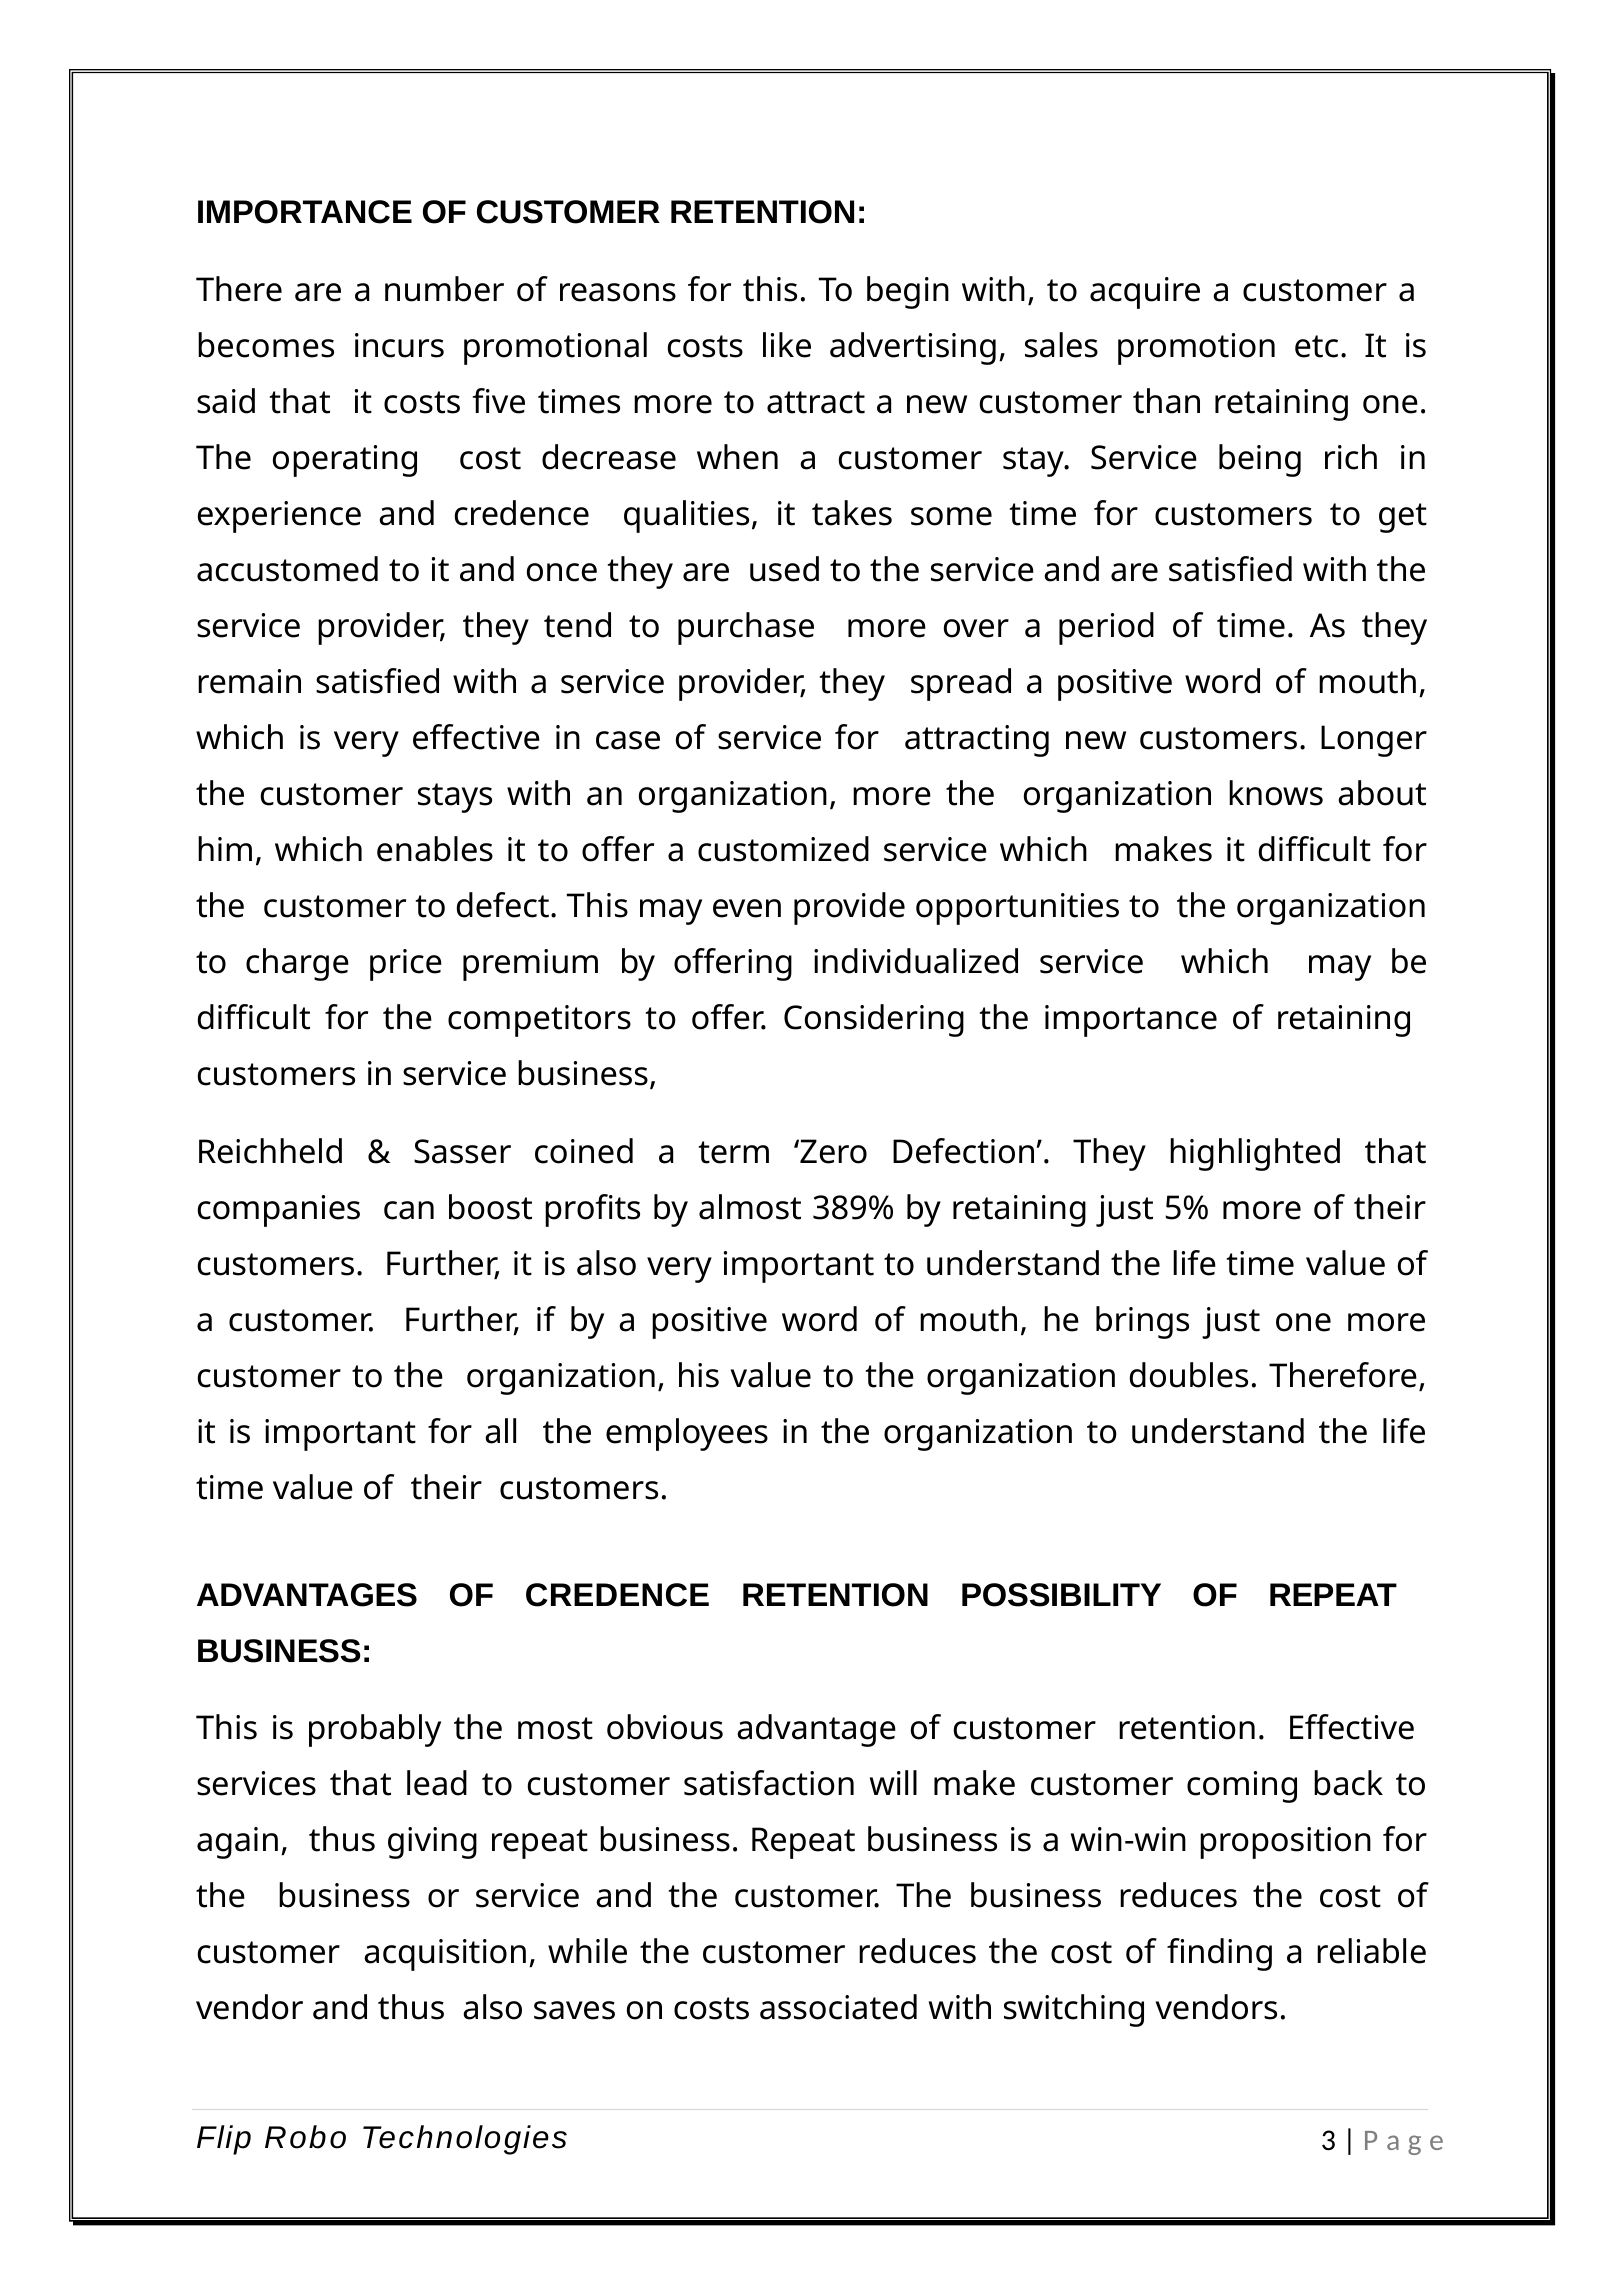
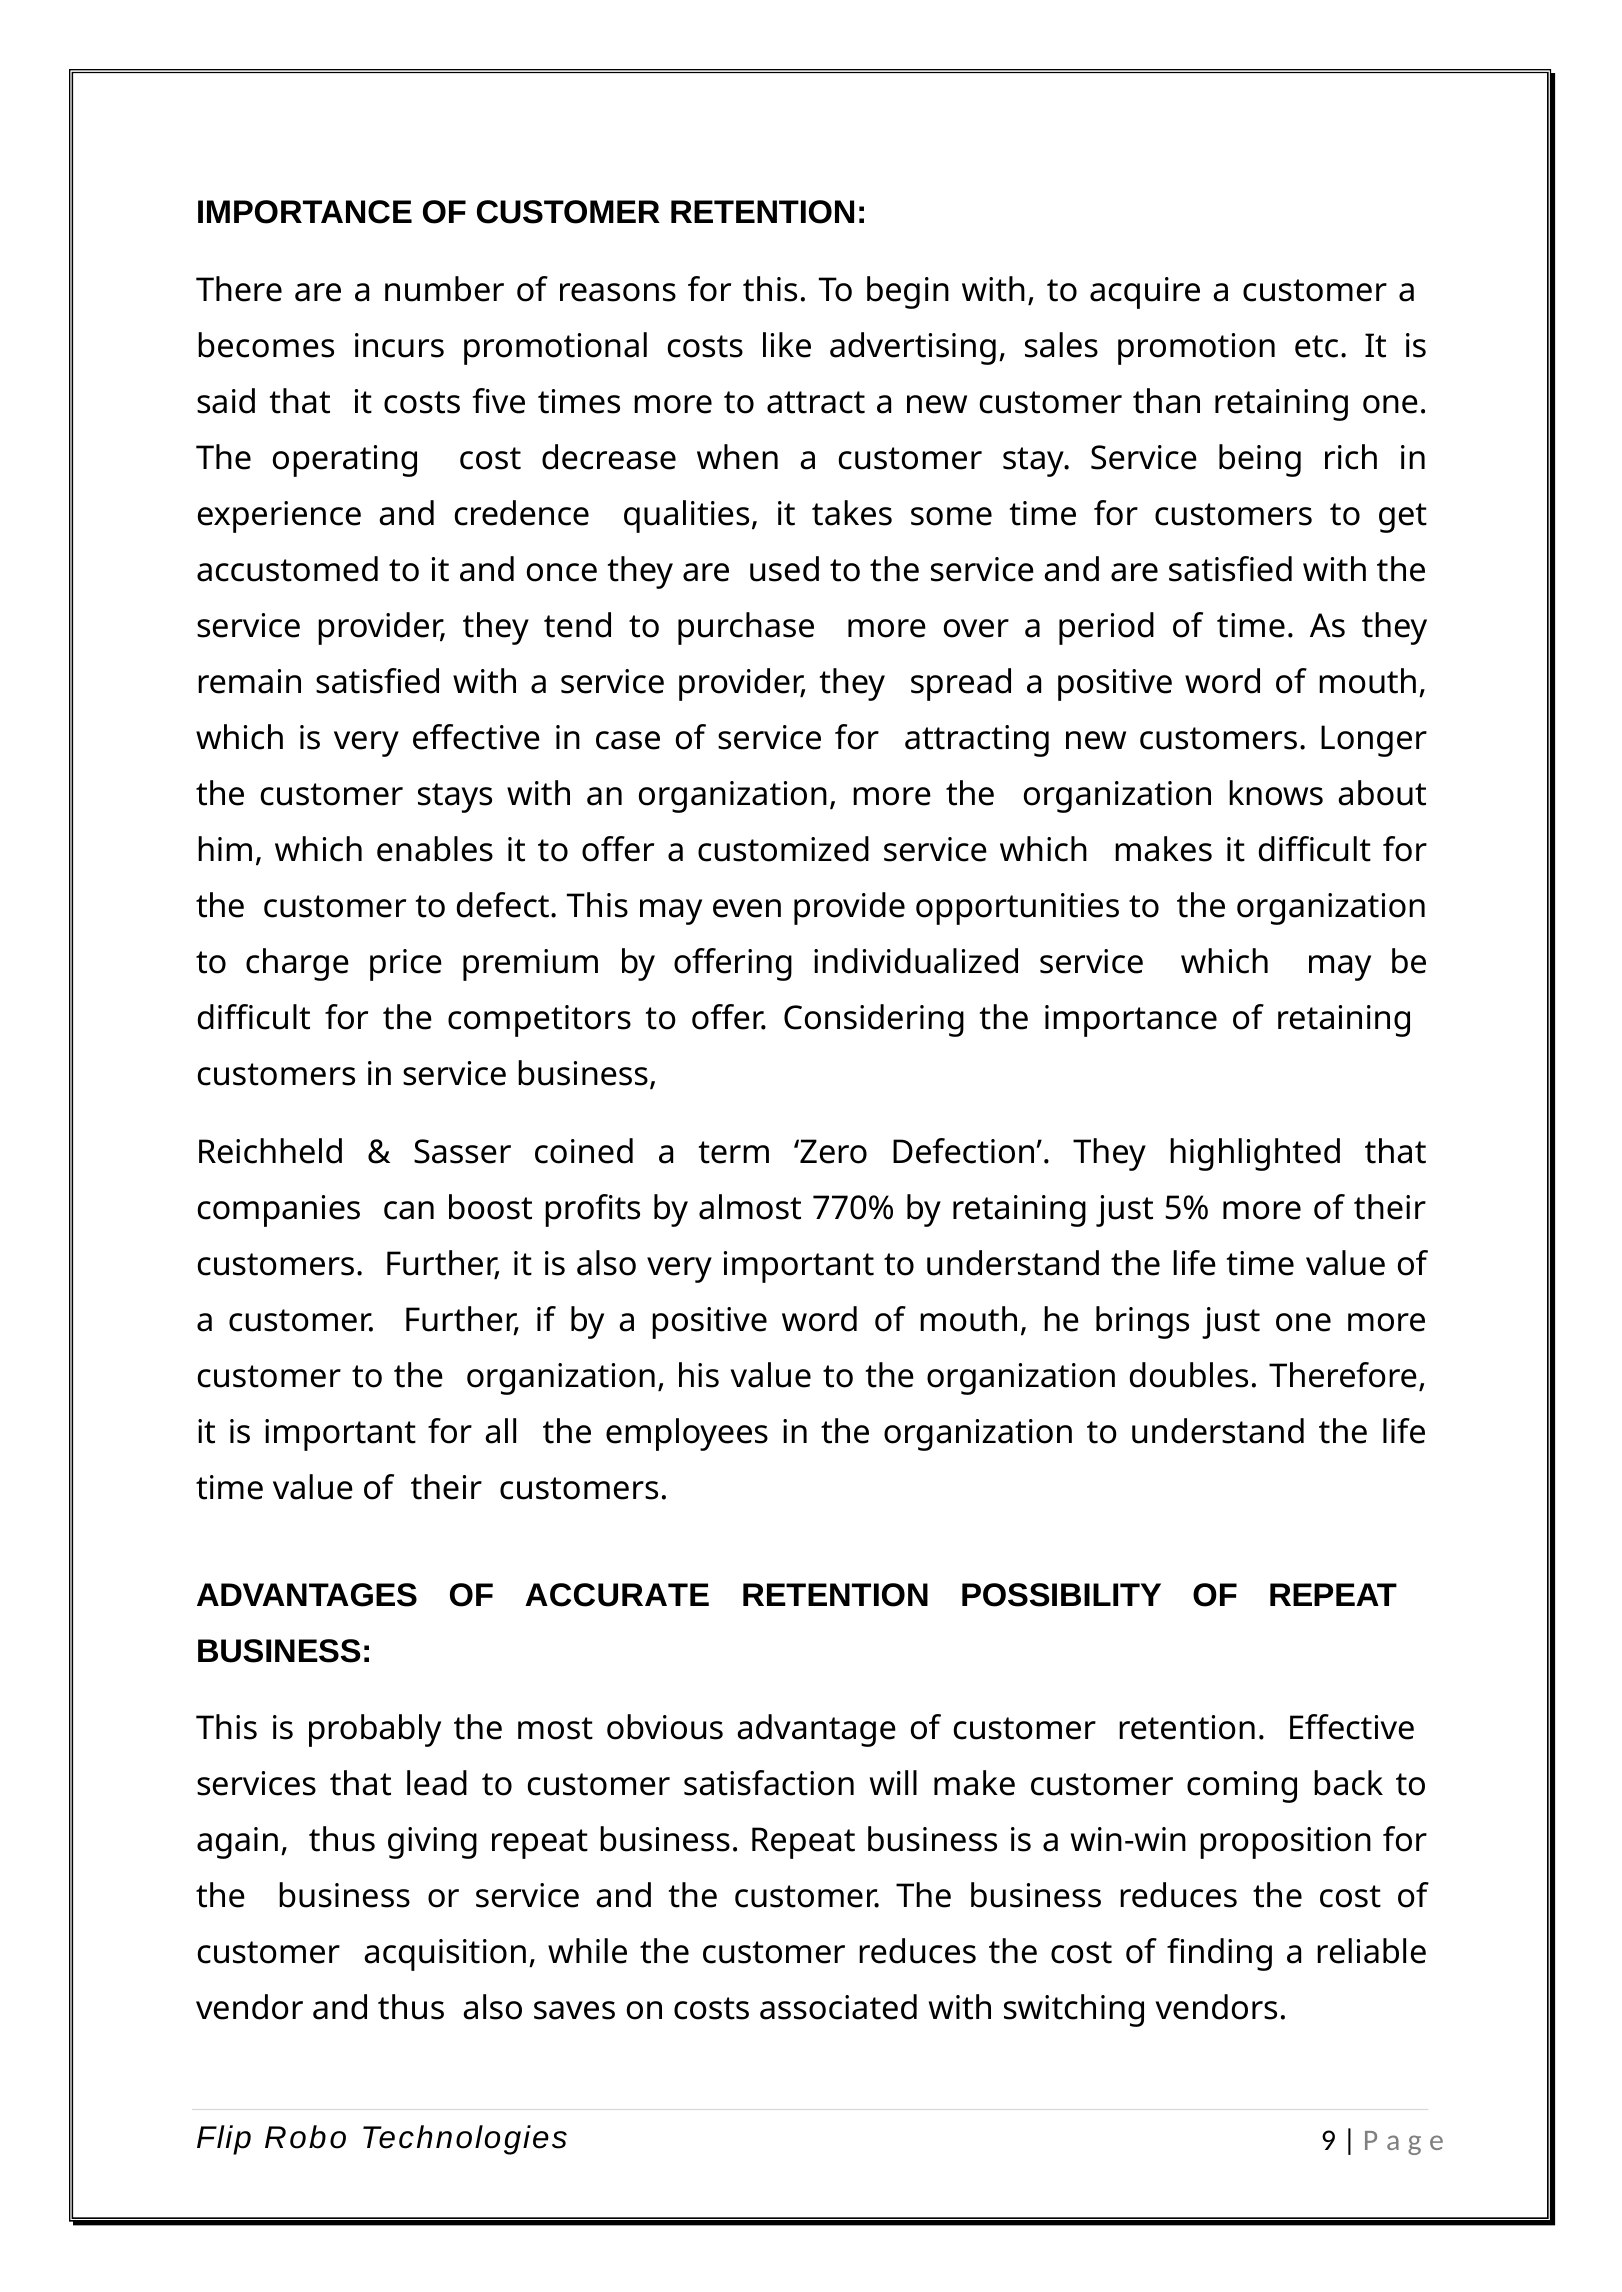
389%: 389% -> 770%
OF CREDENCE: CREDENCE -> ACCURATE
3: 3 -> 9
